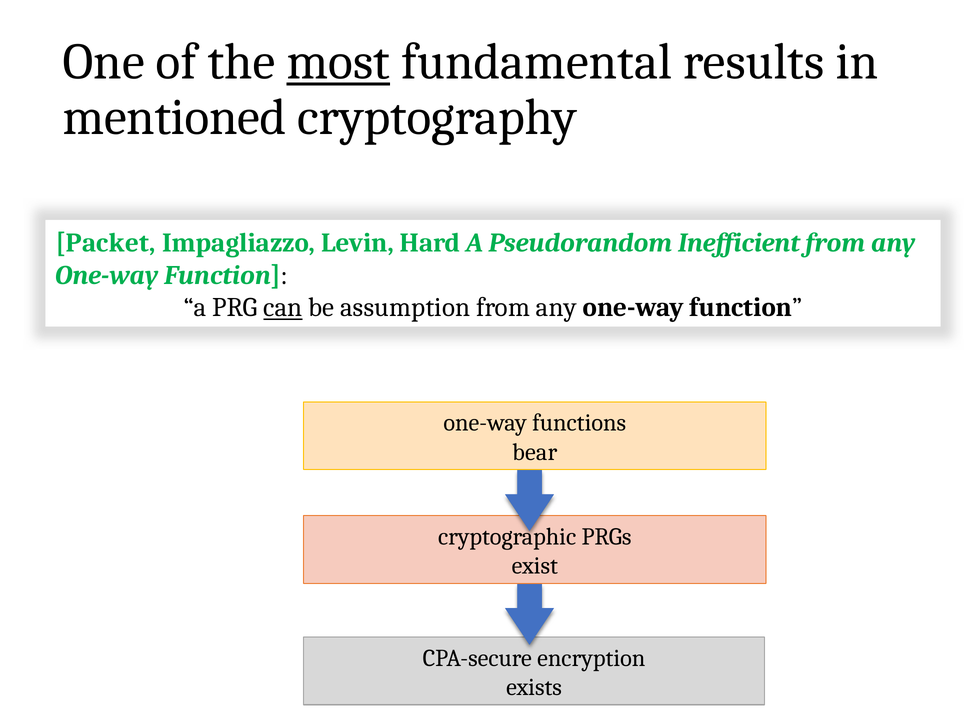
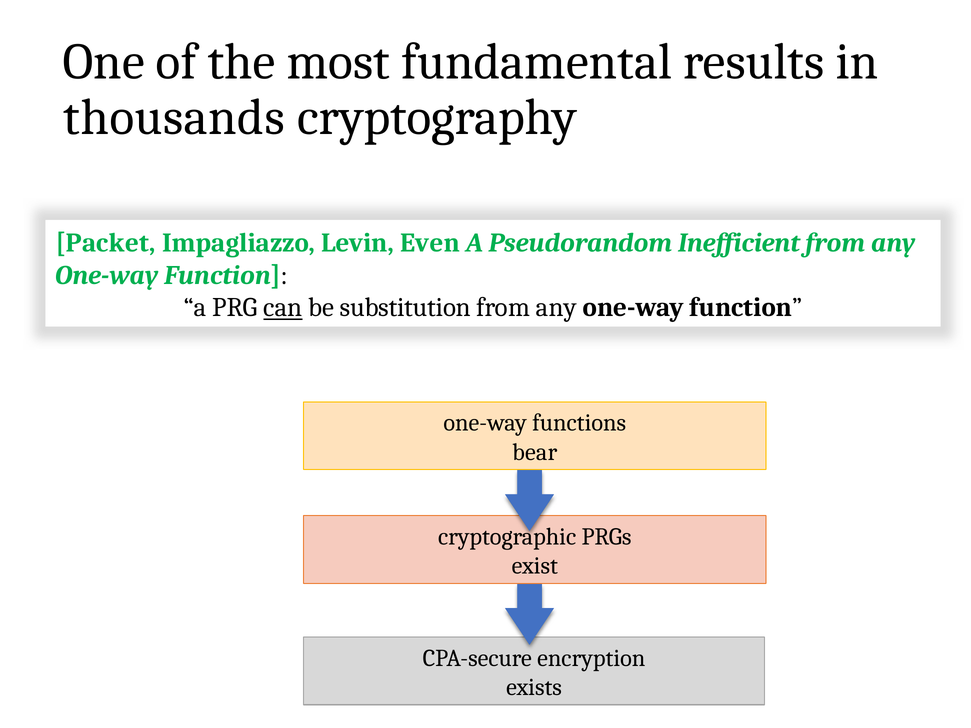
most underline: present -> none
mentioned: mentioned -> thousands
Hard: Hard -> Even
assumption: assumption -> substitution
